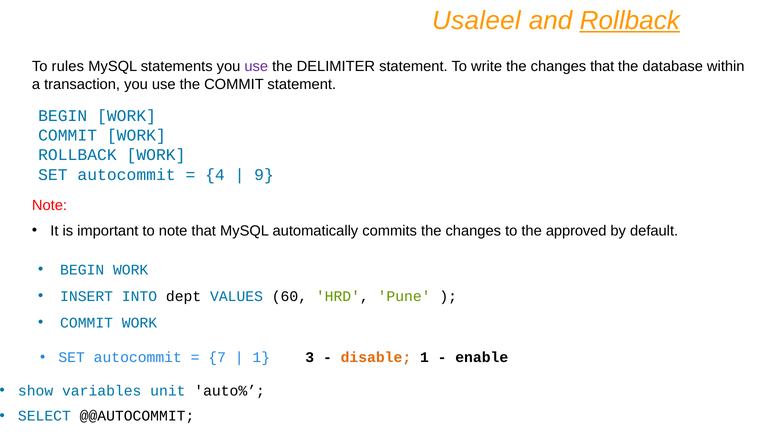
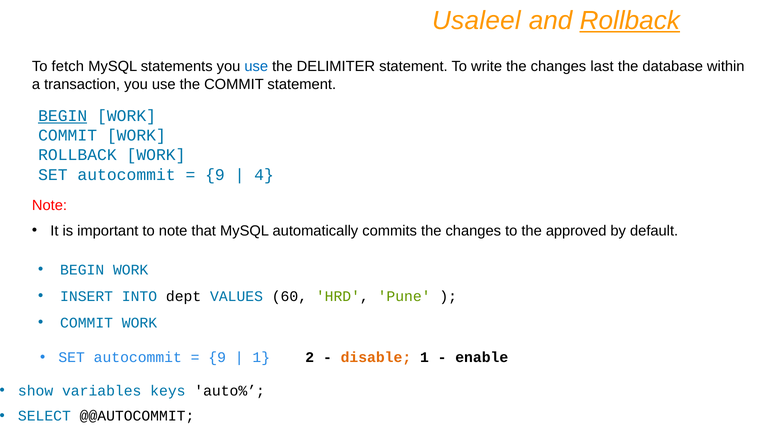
rules: rules -> fetch
use at (256, 67) colour: purple -> blue
changes that: that -> last
BEGIN at (63, 116) underline: none -> present
4 at (215, 175): 4 -> 9
9: 9 -> 4
7 at (217, 358): 7 -> 9
3: 3 -> 2
unit: unit -> keys
